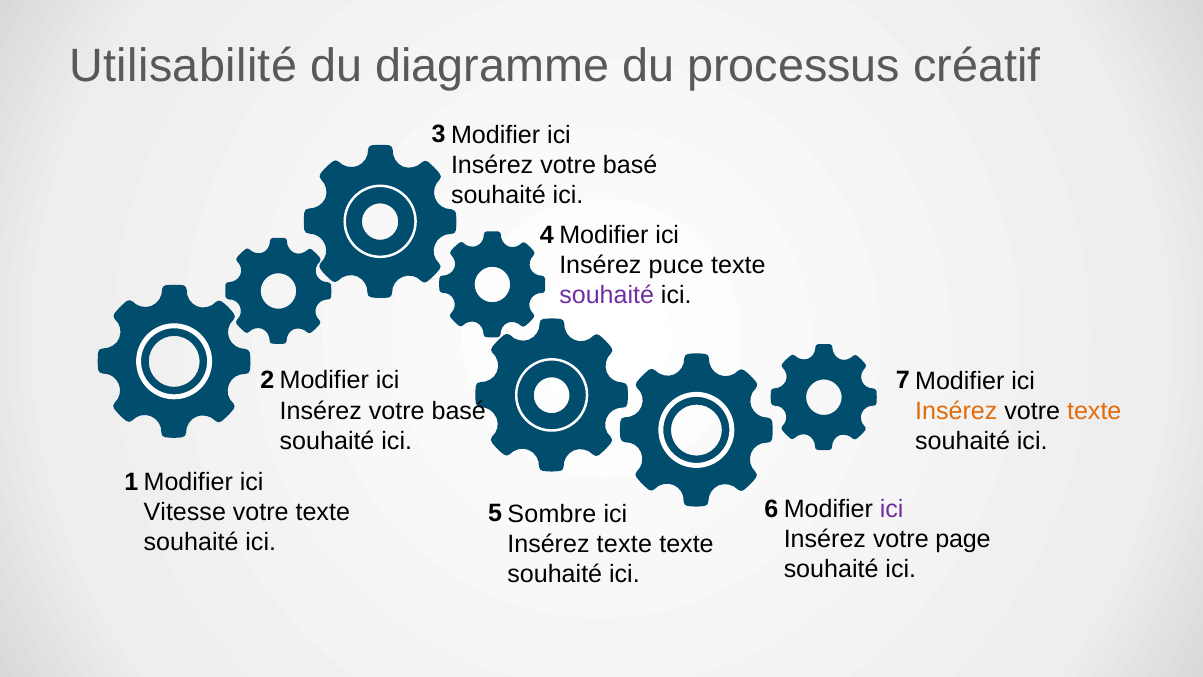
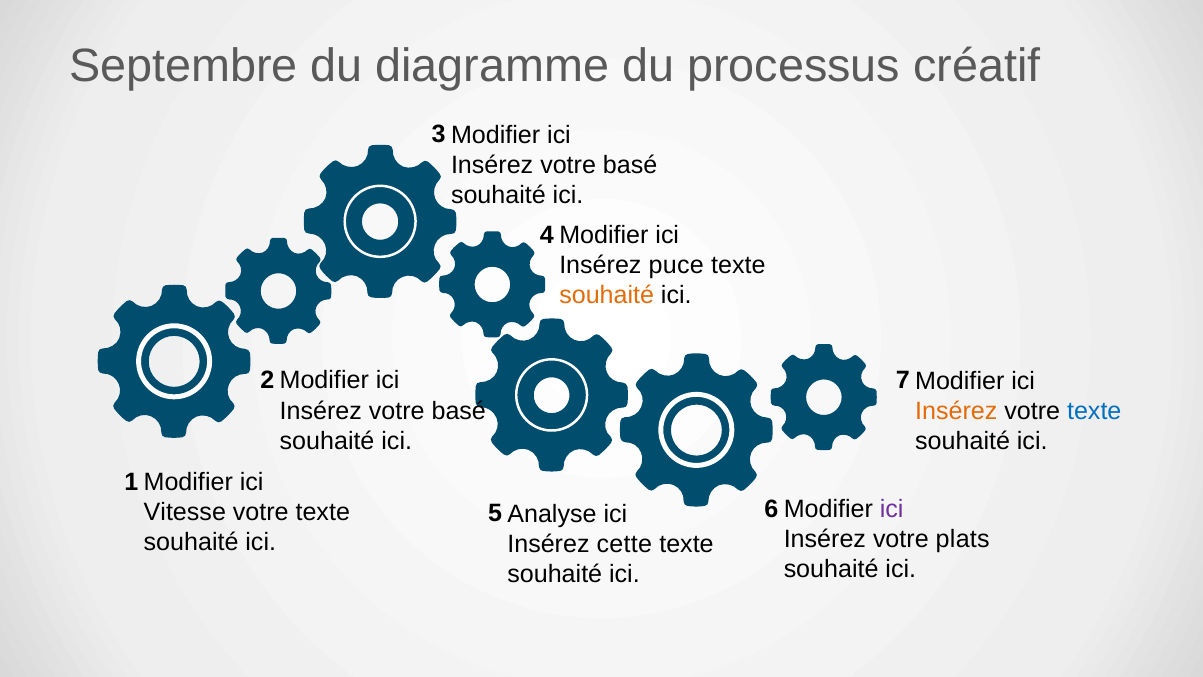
Utilisabilité: Utilisabilité -> Septembre
souhaité at (607, 295) colour: purple -> orange
texte at (1094, 411) colour: orange -> blue
Sombre: Sombre -> Analyse
page: page -> plats
Insérez texte: texte -> cette
